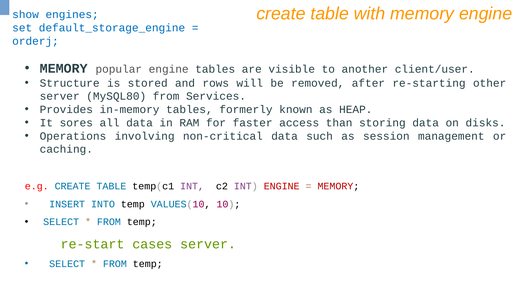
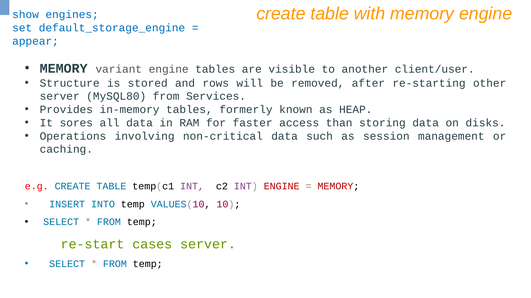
orderj: orderj -> appear
popular: popular -> variant
